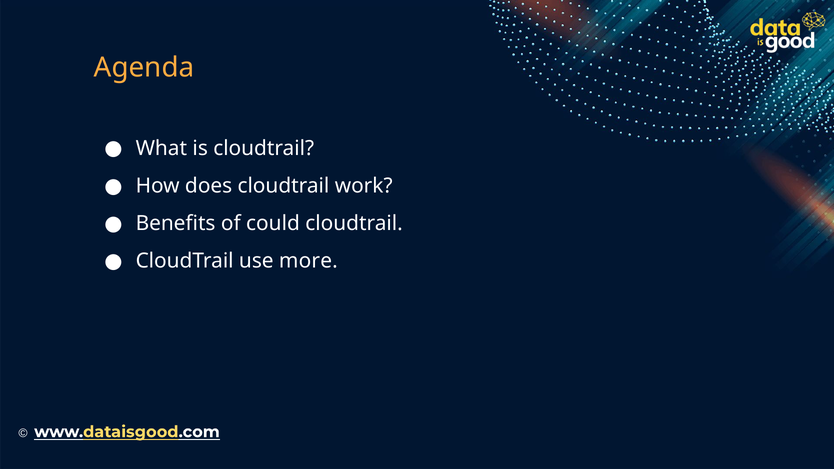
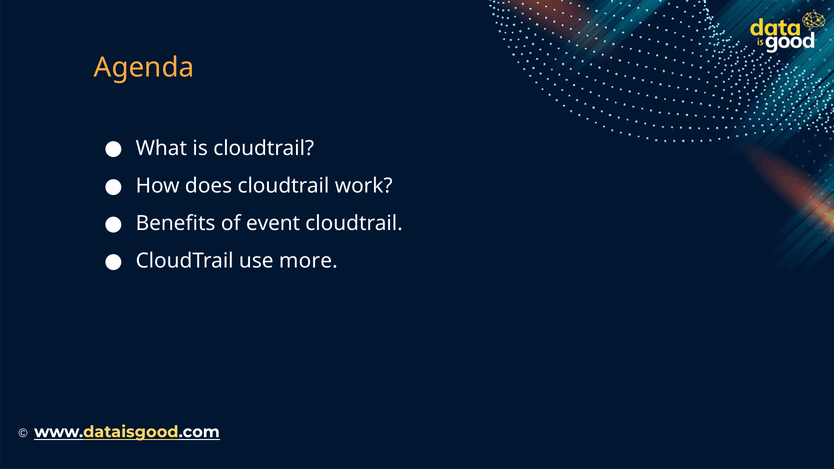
could: could -> event
